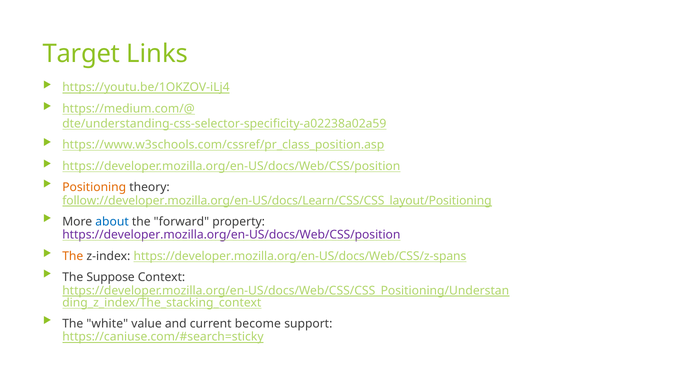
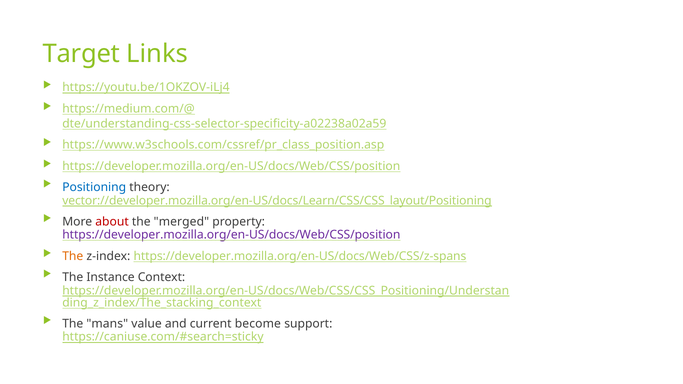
Positioning colour: orange -> blue
follow://developer.mozilla.org/en-US/docs/Learn/CSS/CSS_layout/Positioning: follow://developer.mozilla.org/en-US/docs/Learn/CSS/CSS_layout/Positioning -> vector://developer.mozilla.org/en-US/docs/Learn/CSS/CSS_layout/Positioning
about colour: blue -> red
forward: forward -> merged
Suppose: Suppose -> Instance
white: white -> mans
